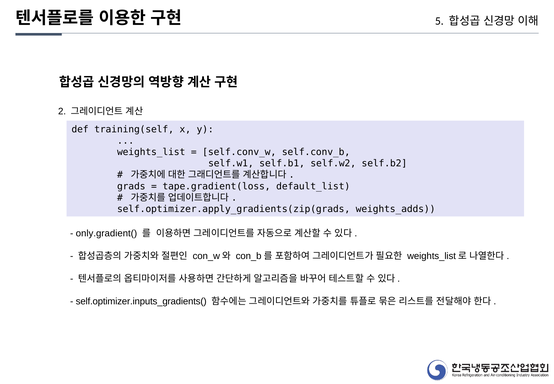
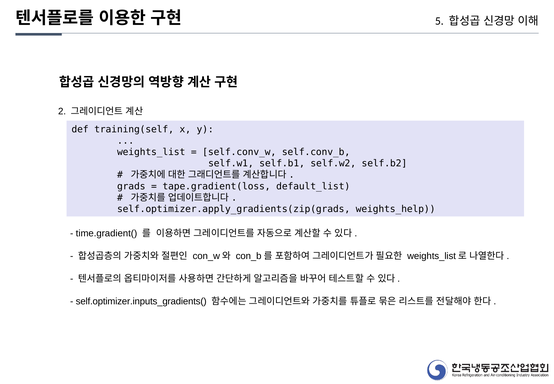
weights_adds: weights_adds -> weights_help
only.gradient(: only.gradient( -> time.gradient(
